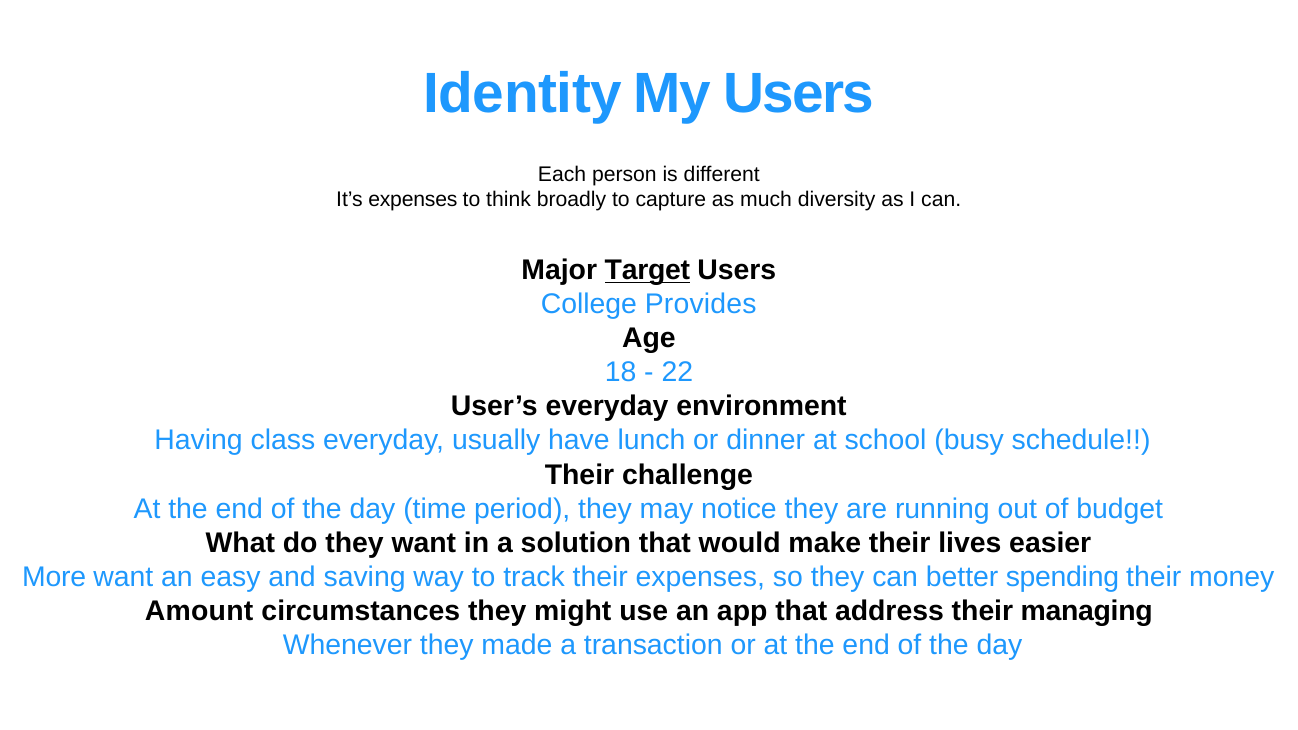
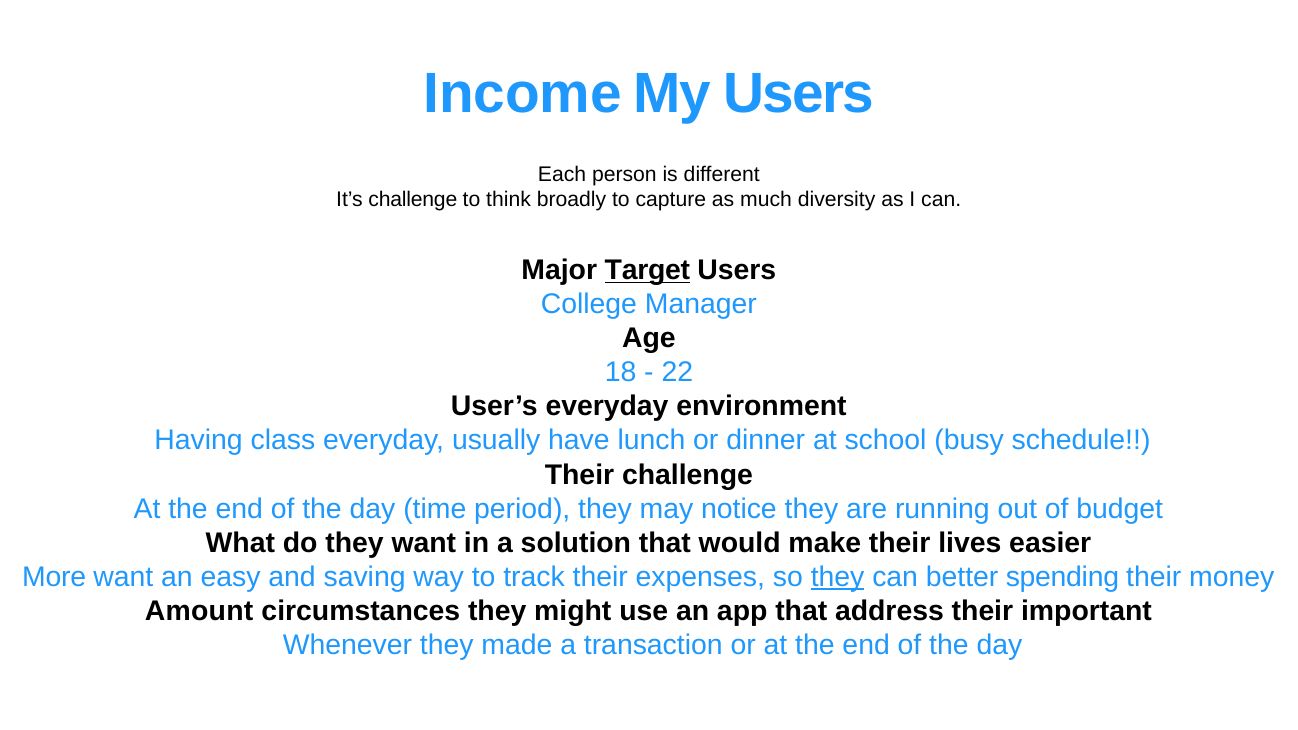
Identity: Identity -> Income
It’s expenses: expenses -> challenge
Provides: Provides -> Manager
they at (838, 577) underline: none -> present
managing: managing -> important
